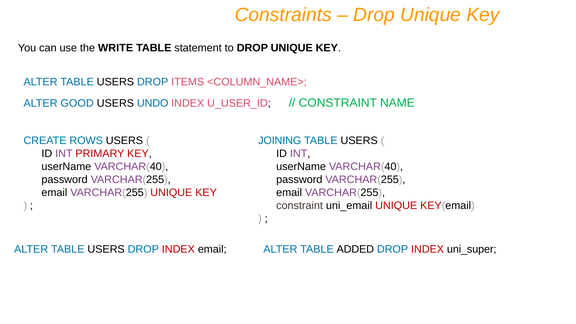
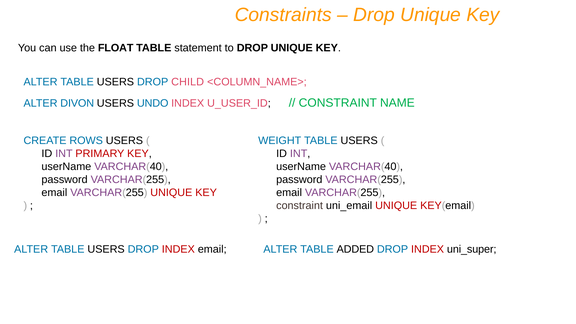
WRITE: WRITE -> FLOAT
ITEMS: ITEMS -> CHILD
GOOD: GOOD -> DIVON
JOINING: JOINING -> WEIGHT
